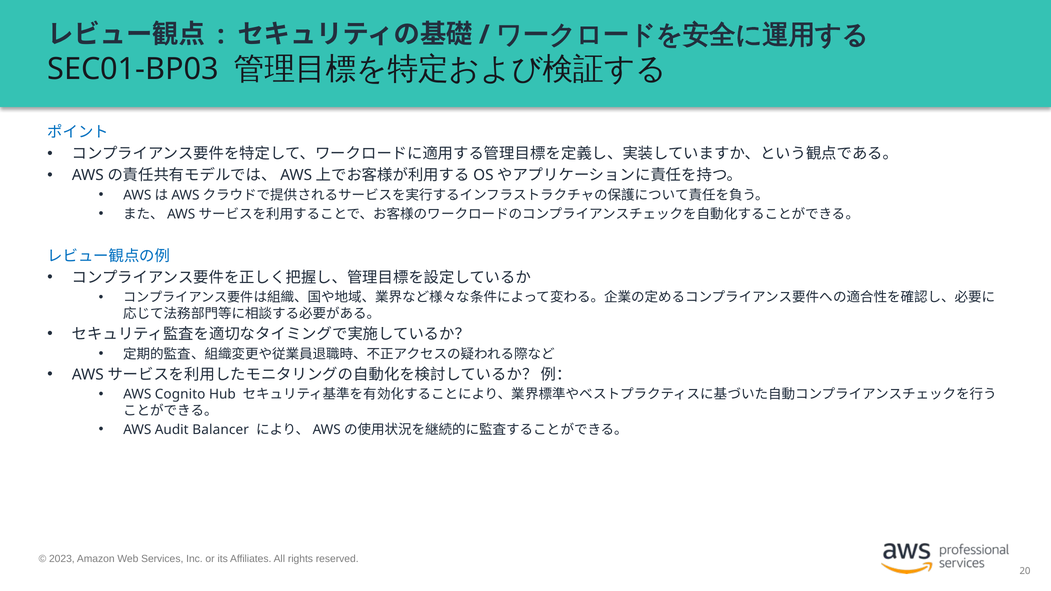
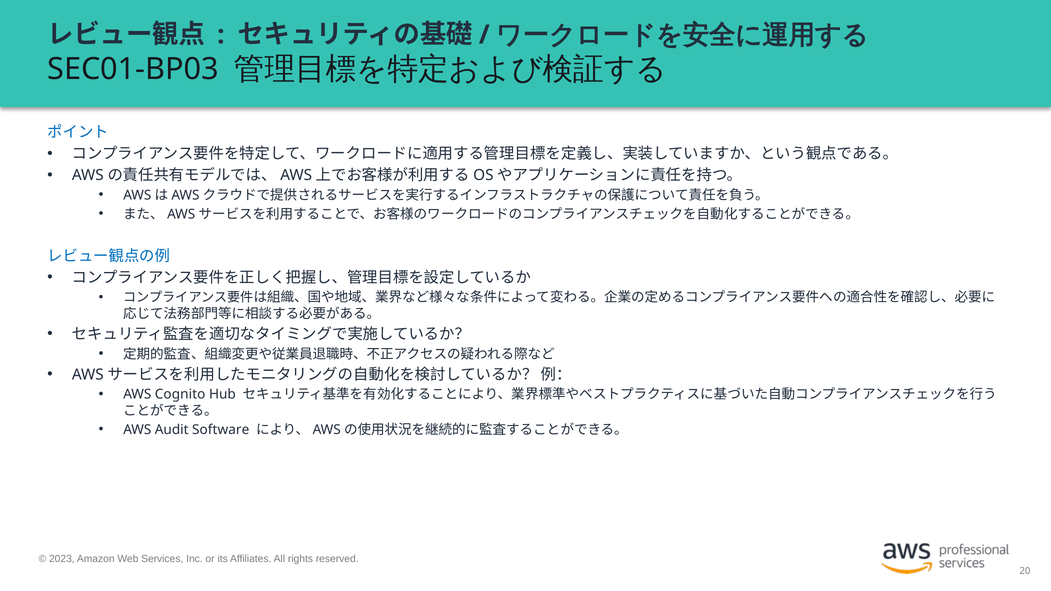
Balancer: Balancer -> Software
